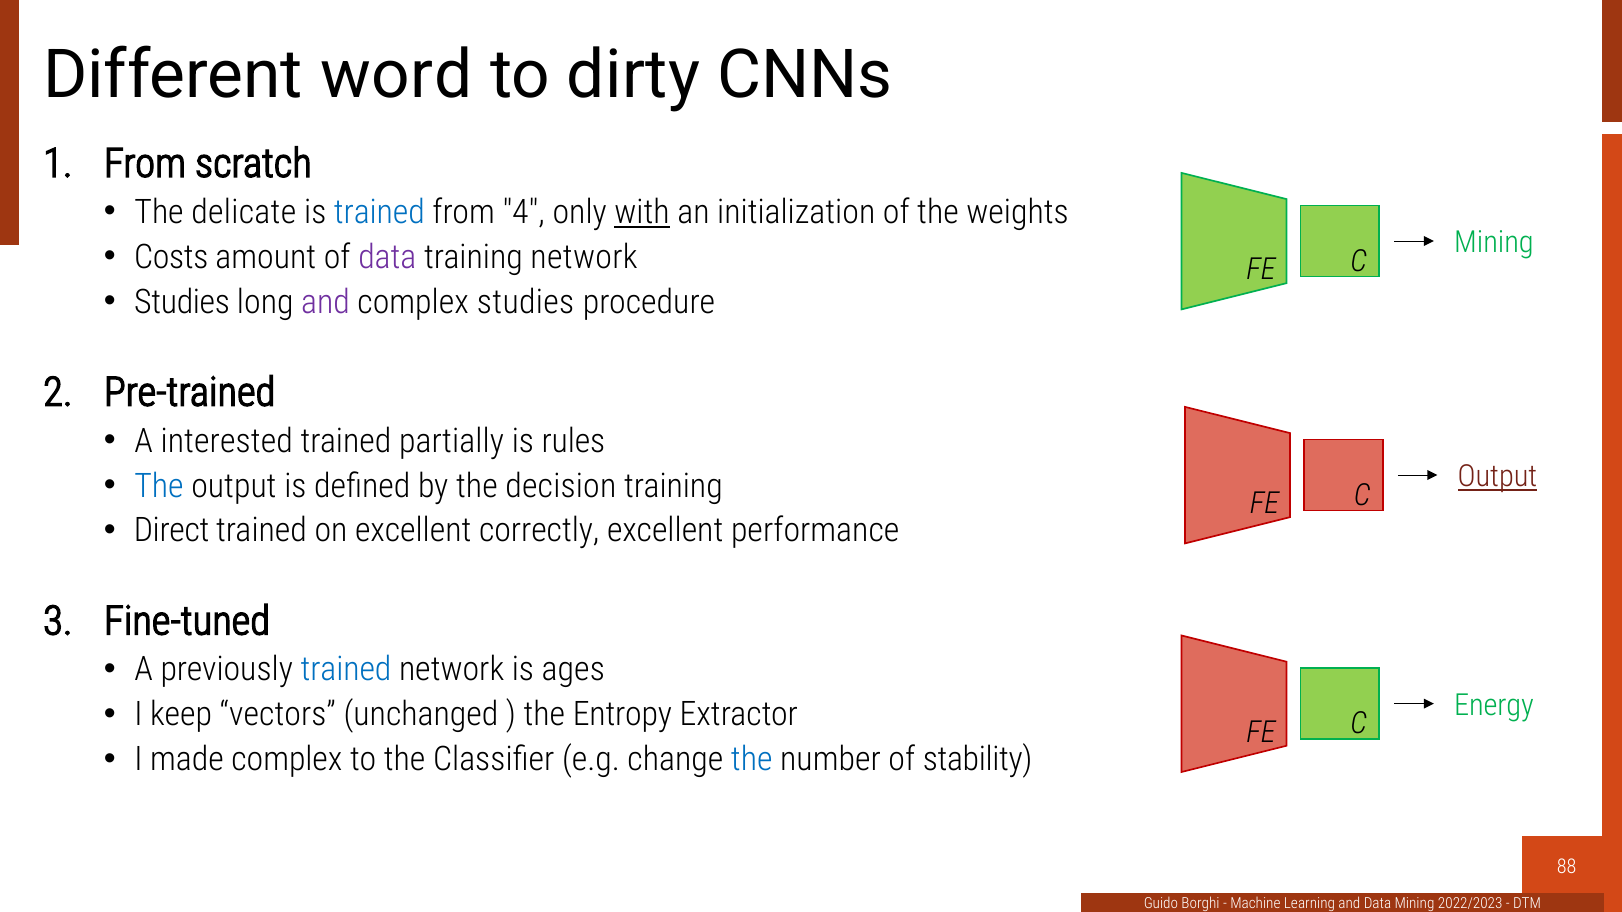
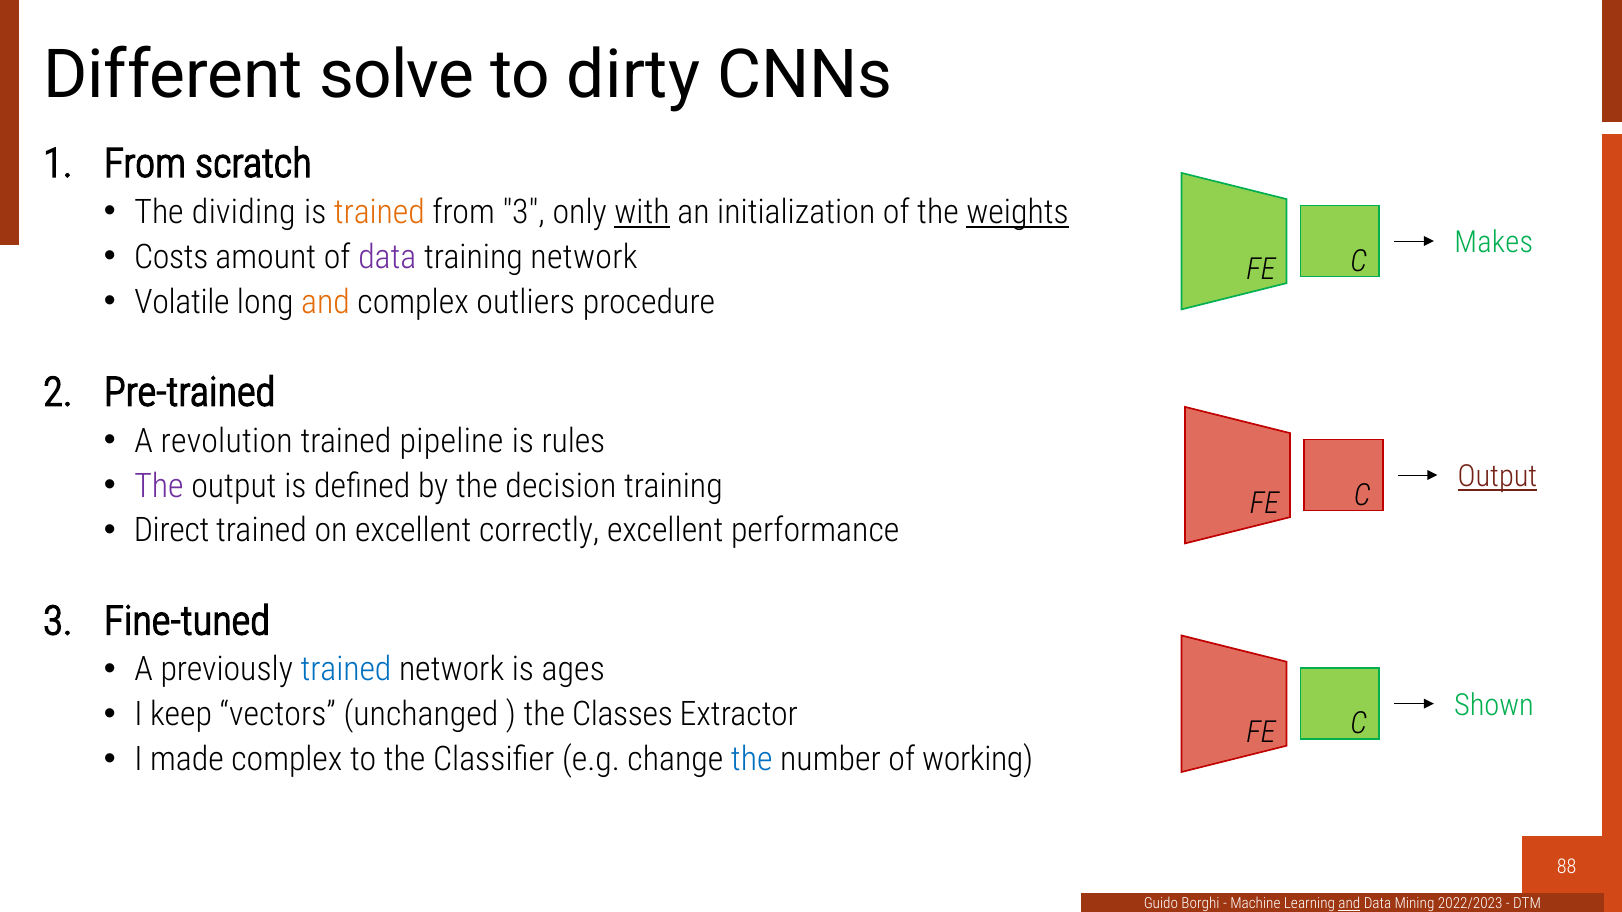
word: word -> solve
delicate: delicate -> dividing
trained at (379, 212) colour: blue -> orange
from 4: 4 -> 3
weights underline: none -> present
Mining at (1494, 243): Mining -> Makes
Studies at (182, 302): Studies -> Volatile
and at (325, 302) colour: purple -> orange
complex studies: studies -> outliers
interested: interested -> revolution
partially: partially -> pipeline
The at (159, 486) colour: blue -> purple
Energy: Energy -> Shown
Entropy: Entropy -> Classes
stability: stability -> working
and at (1349, 904) underline: none -> present
